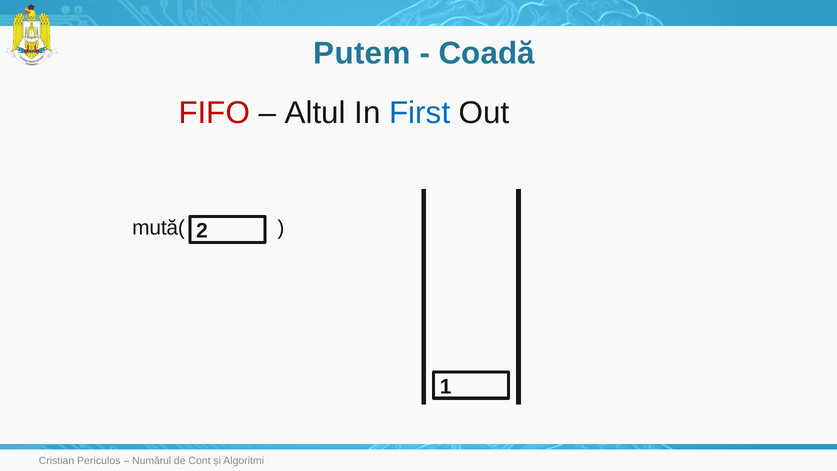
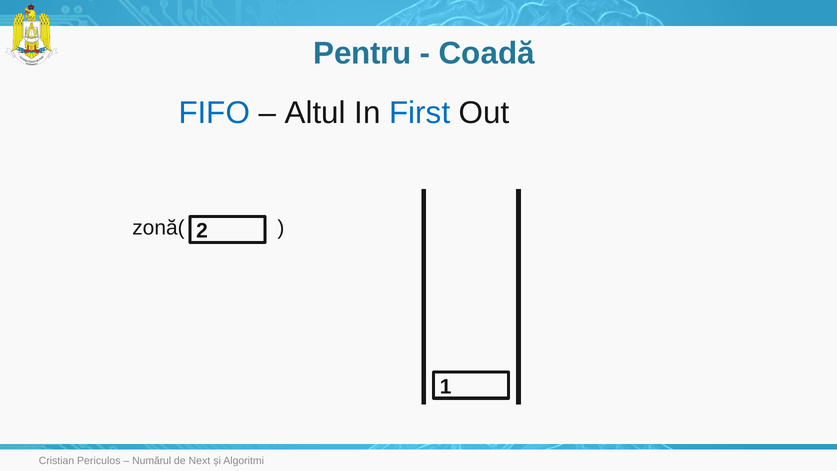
Putem: Putem -> Pentru
FIFO colour: red -> blue
mută(: mută( -> zonă(
Cont: Cont -> Next
